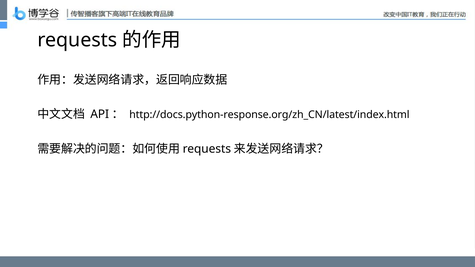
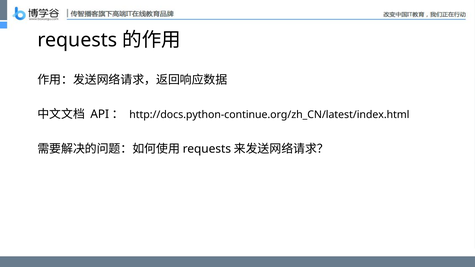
http://docs.python-response.org/zh_CN/latest/index.html: http://docs.python-response.org/zh_CN/latest/index.html -> http://docs.python-continue.org/zh_CN/latest/index.html
